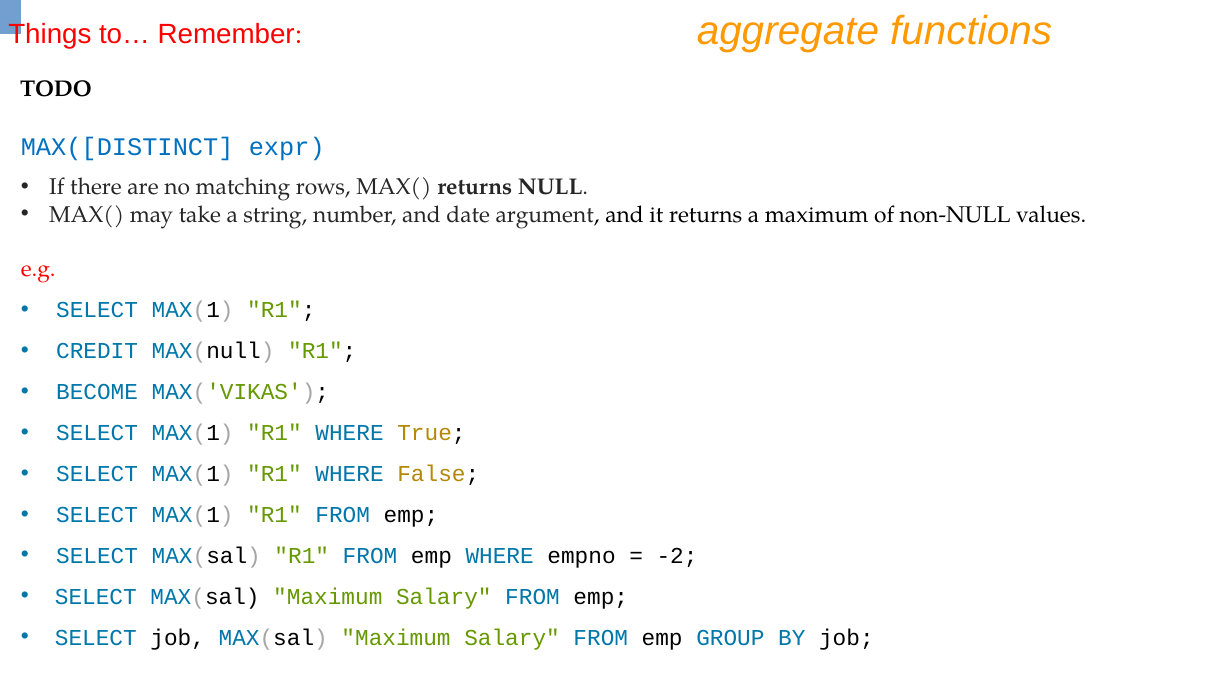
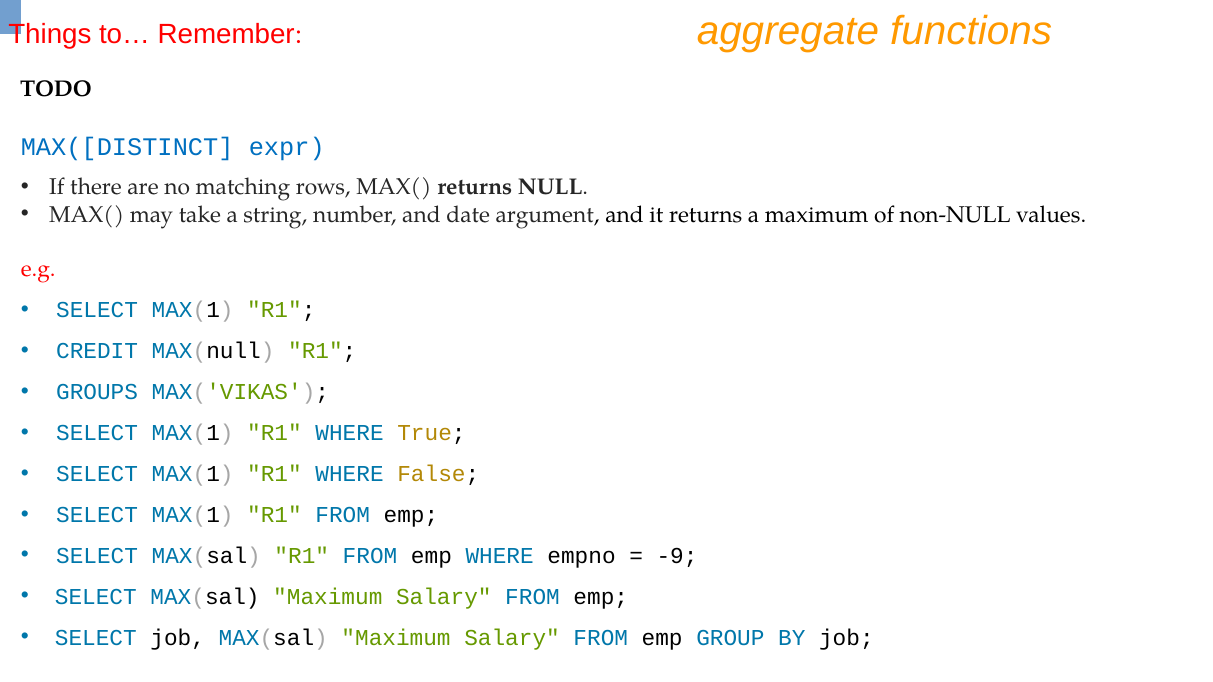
BECOME: BECOME -> GROUPS
-2: -2 -> -9
